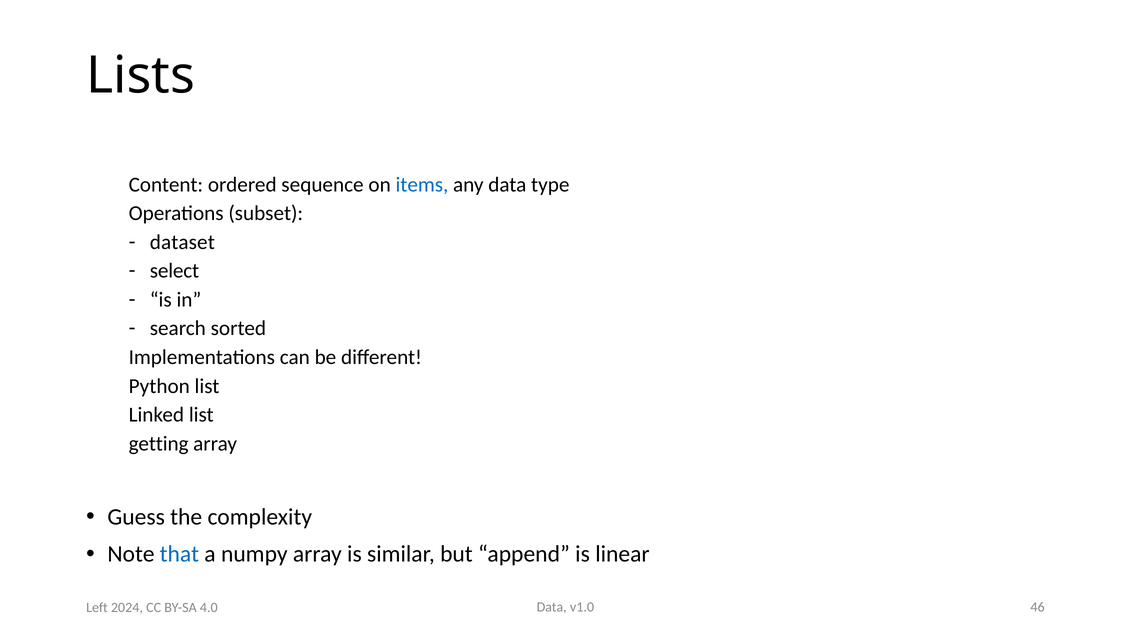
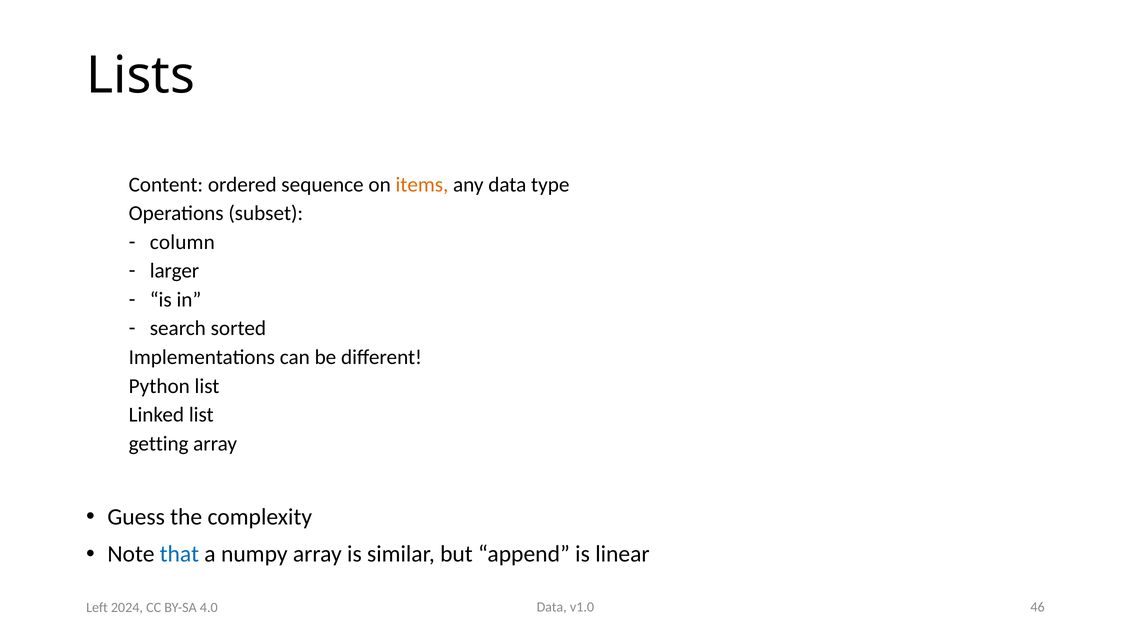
items colour: blue -> orange
dataset: dataset -> column
select: select -> larger
